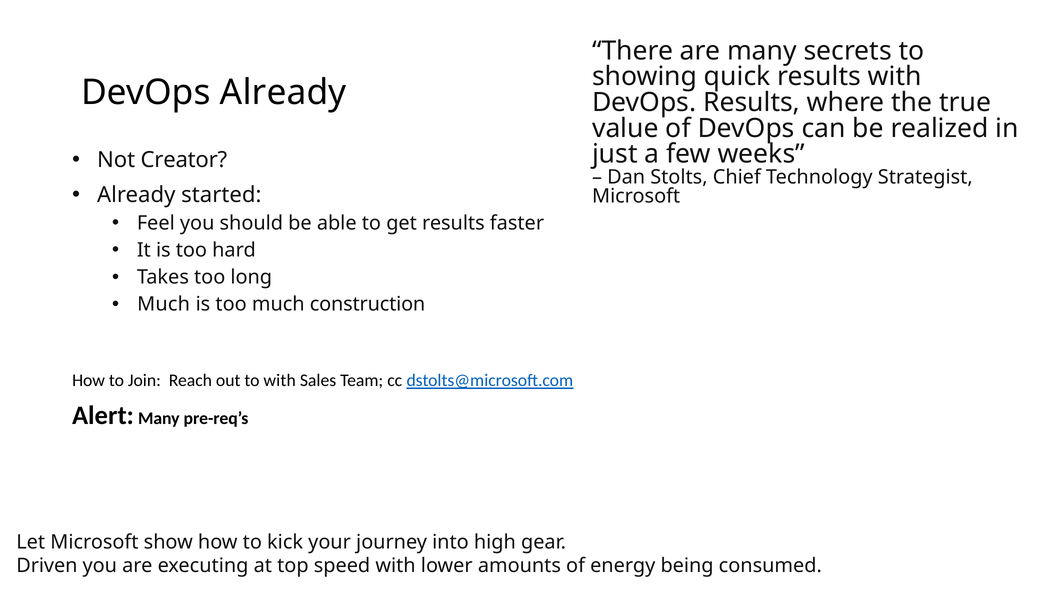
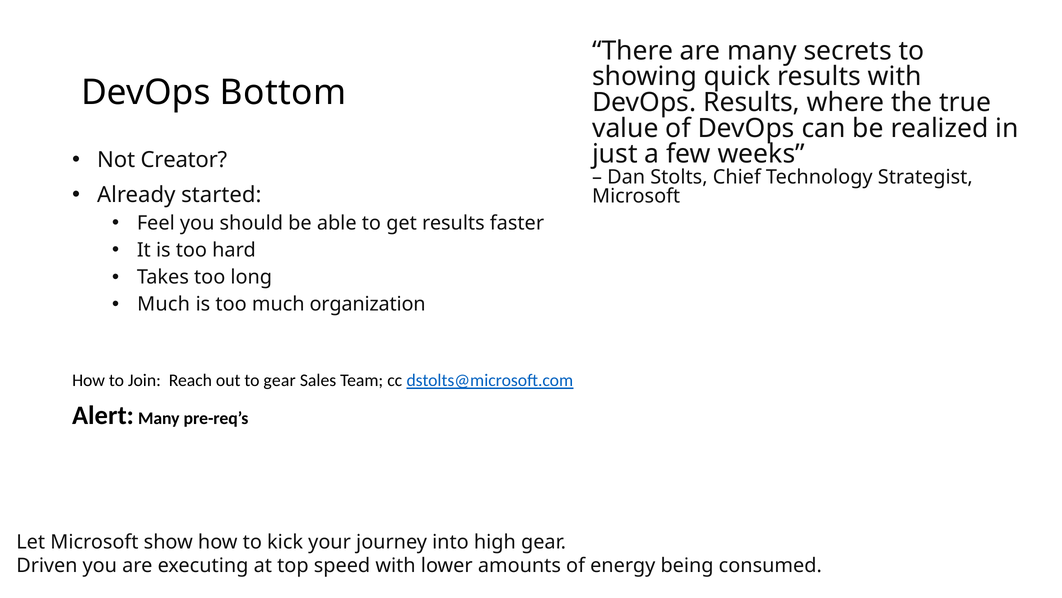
DevOps Already: Already -> Bottom
construction: construction -> organization
to with: with -> gear
